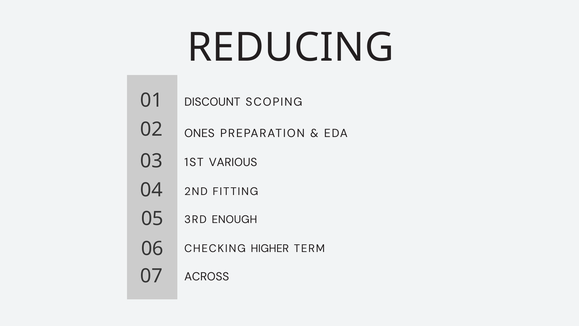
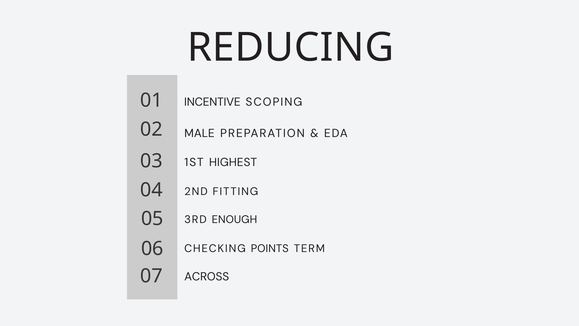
DISCOUNT: DISCOUNT -> INCENTIVE
ONES: ONES -> MALE
VARIOUS: VARIOUS -> HIGHEST
HIGHER: HIGHER -> POINTS
